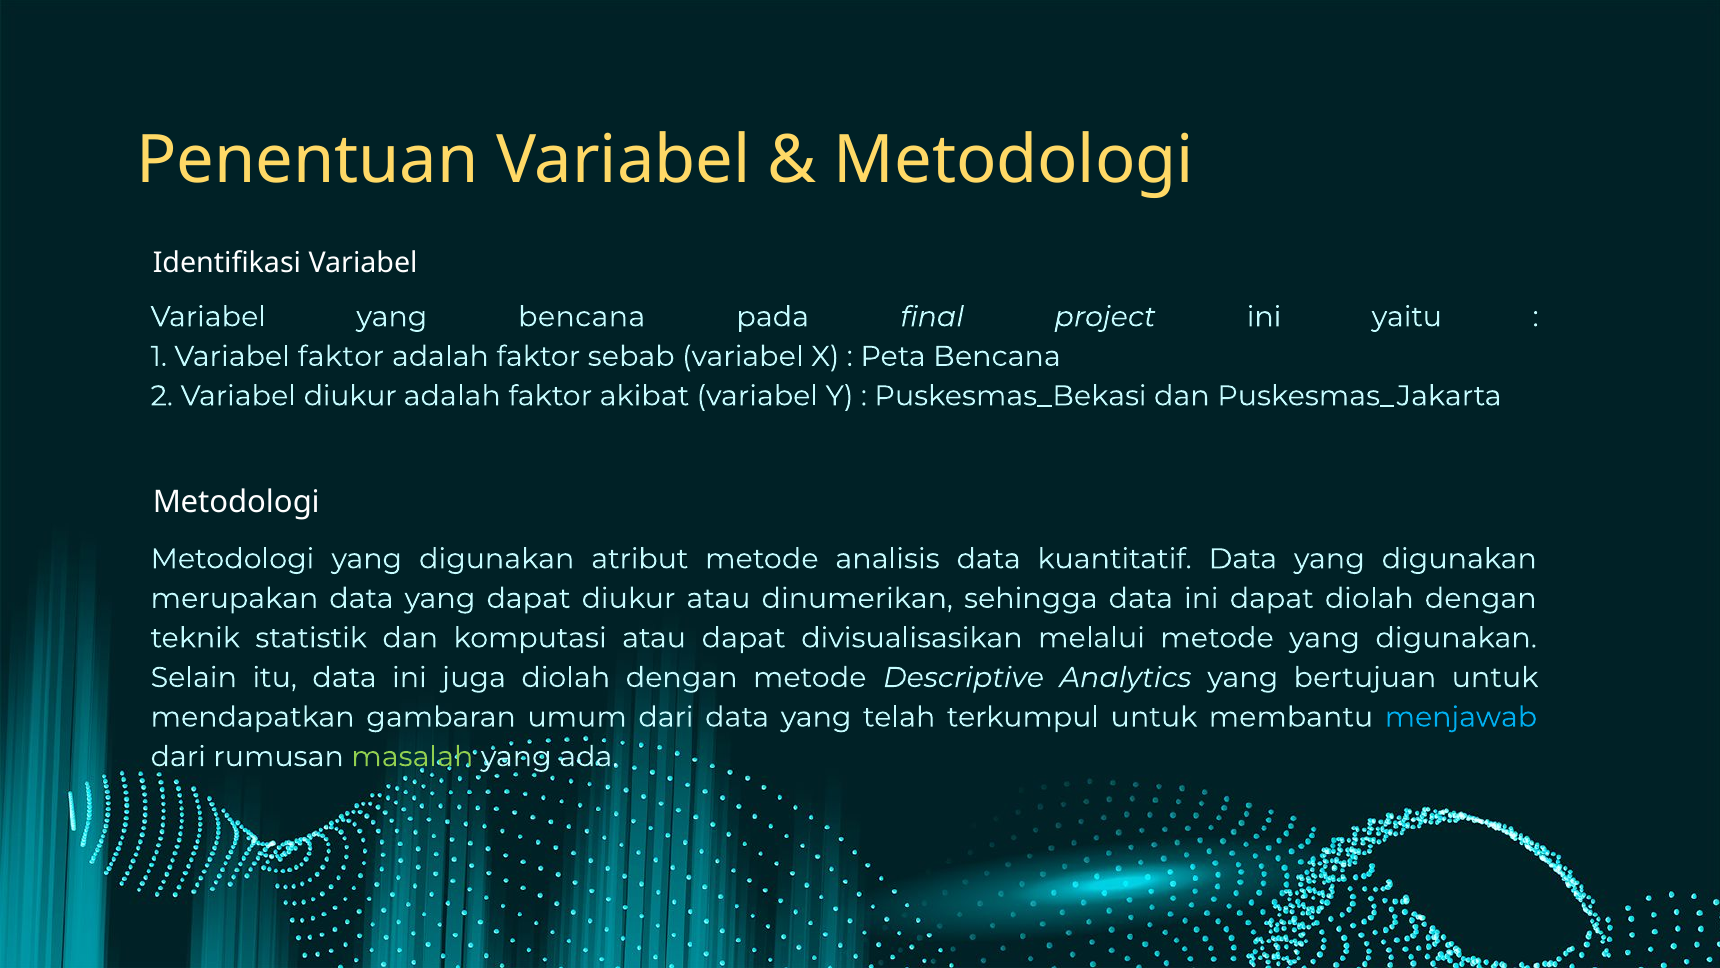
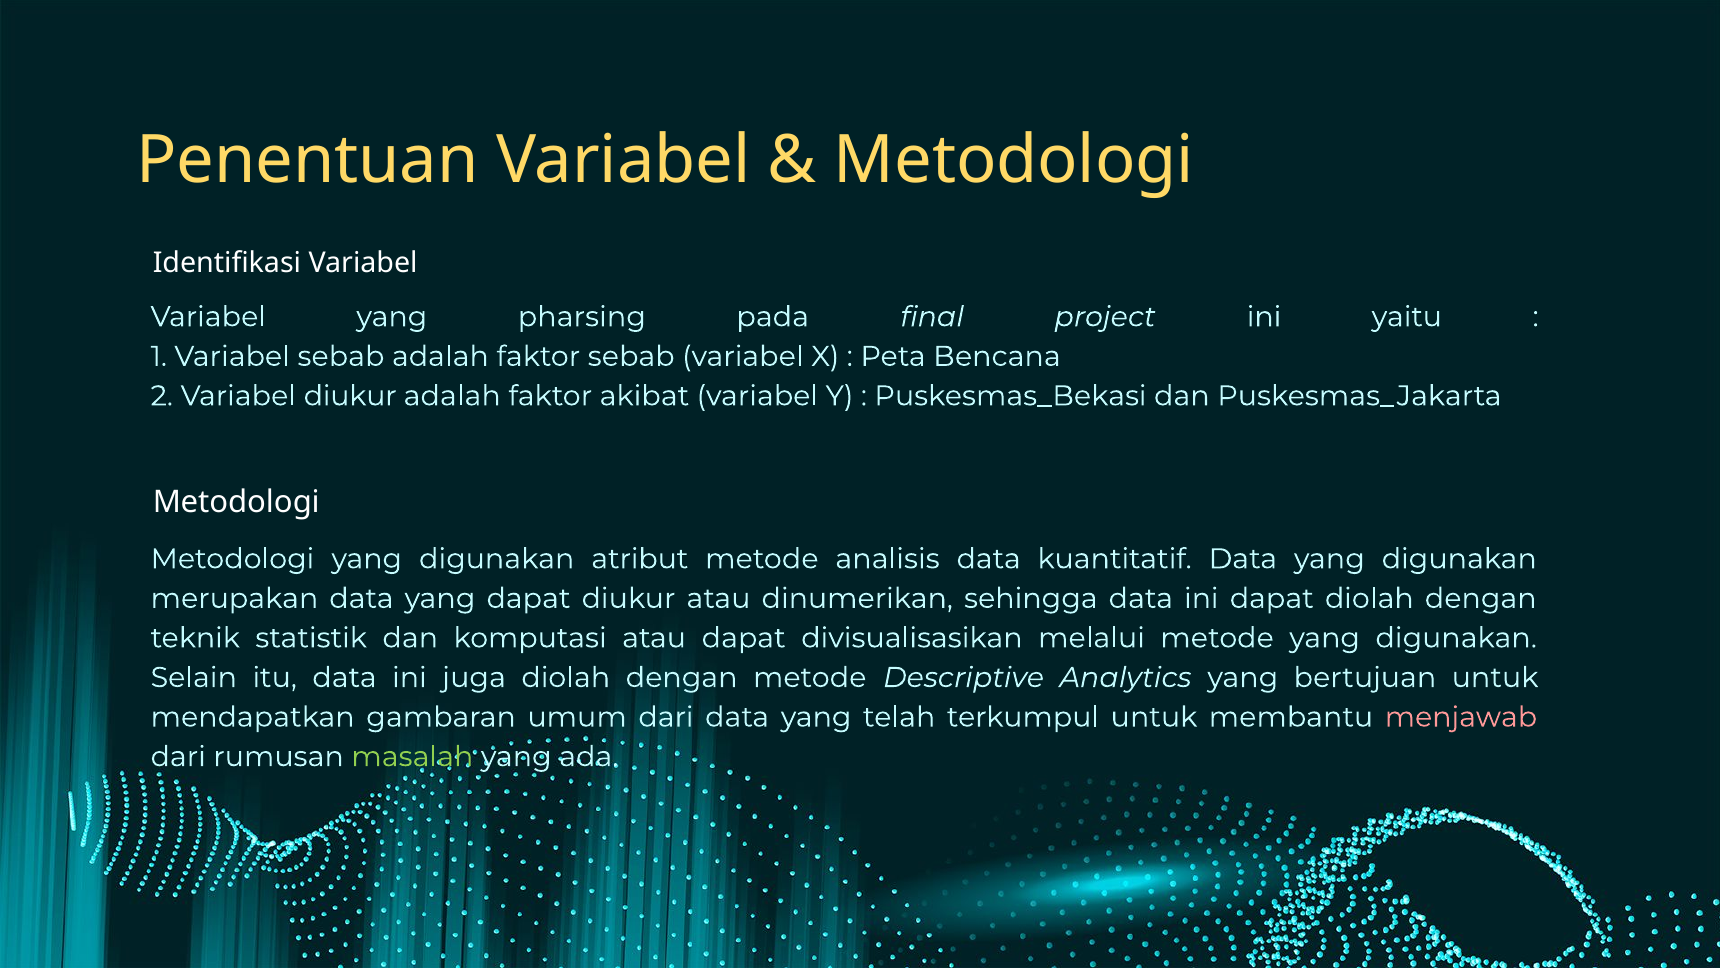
yang bencana: bencana -> pharsing
Variabel faktor: faktor -> sebab
menjawab colour: light blue -> pink
